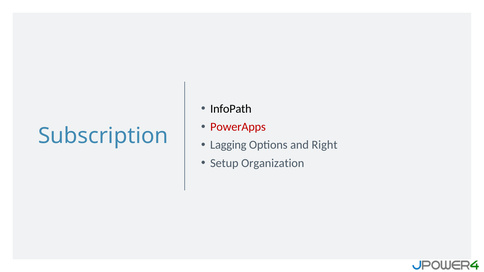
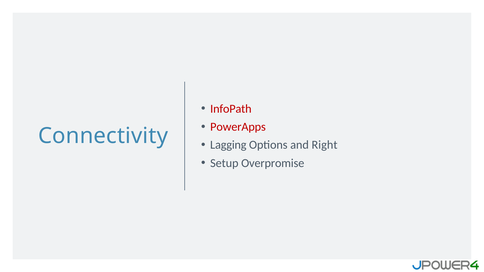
InfoPath colour: black -> red
Subscription: Subscription -> Connectivity
Organization: Organization -> Overpromise
